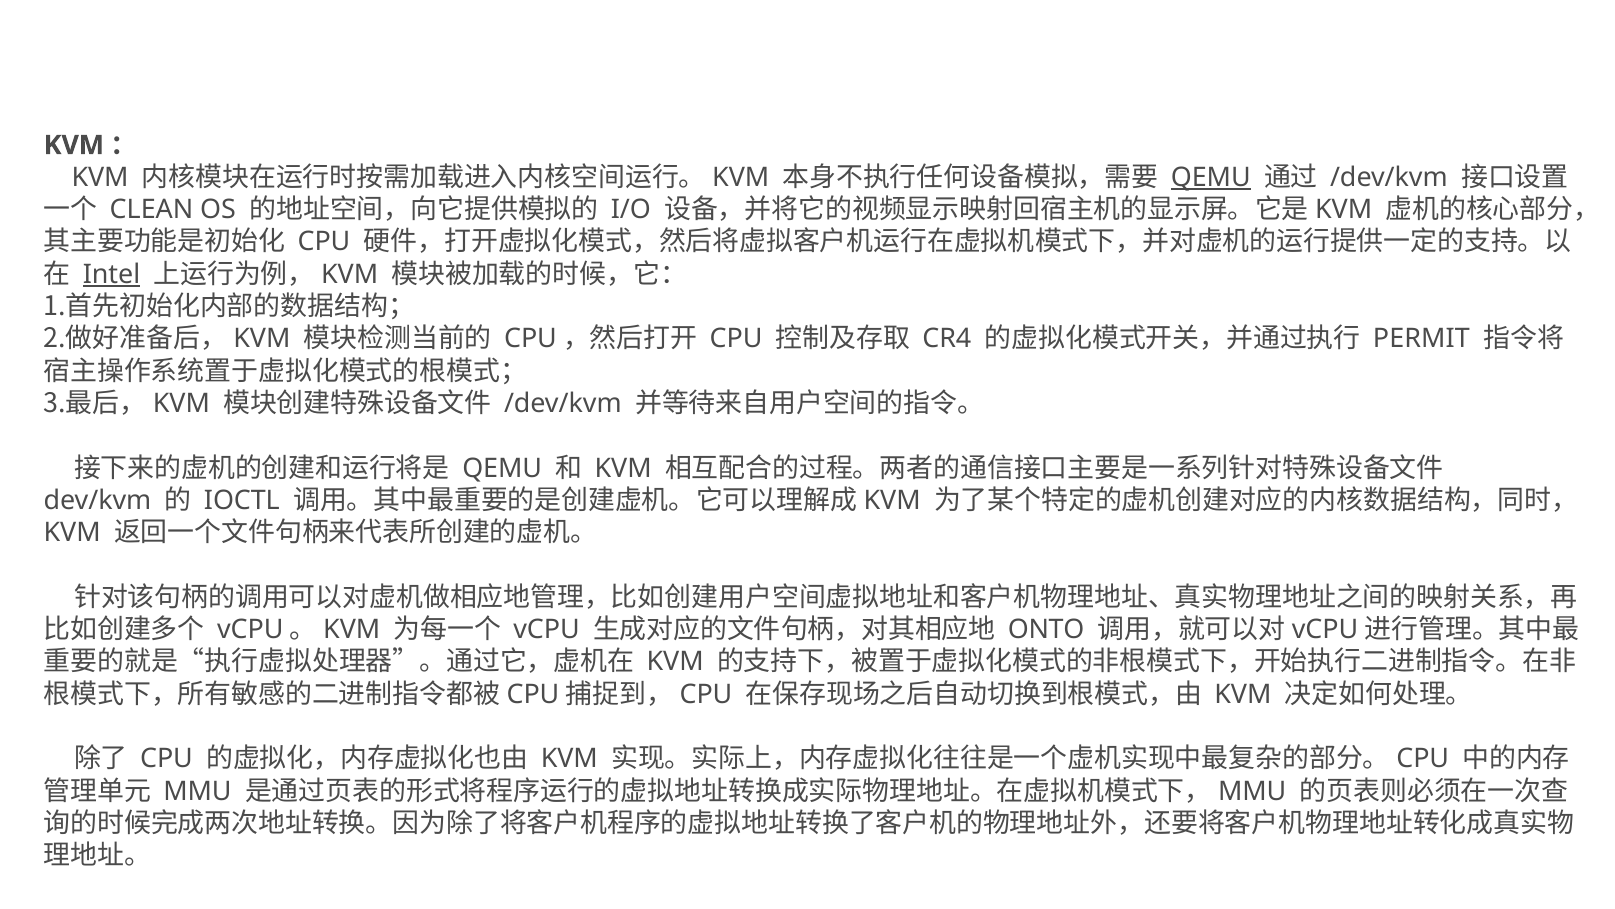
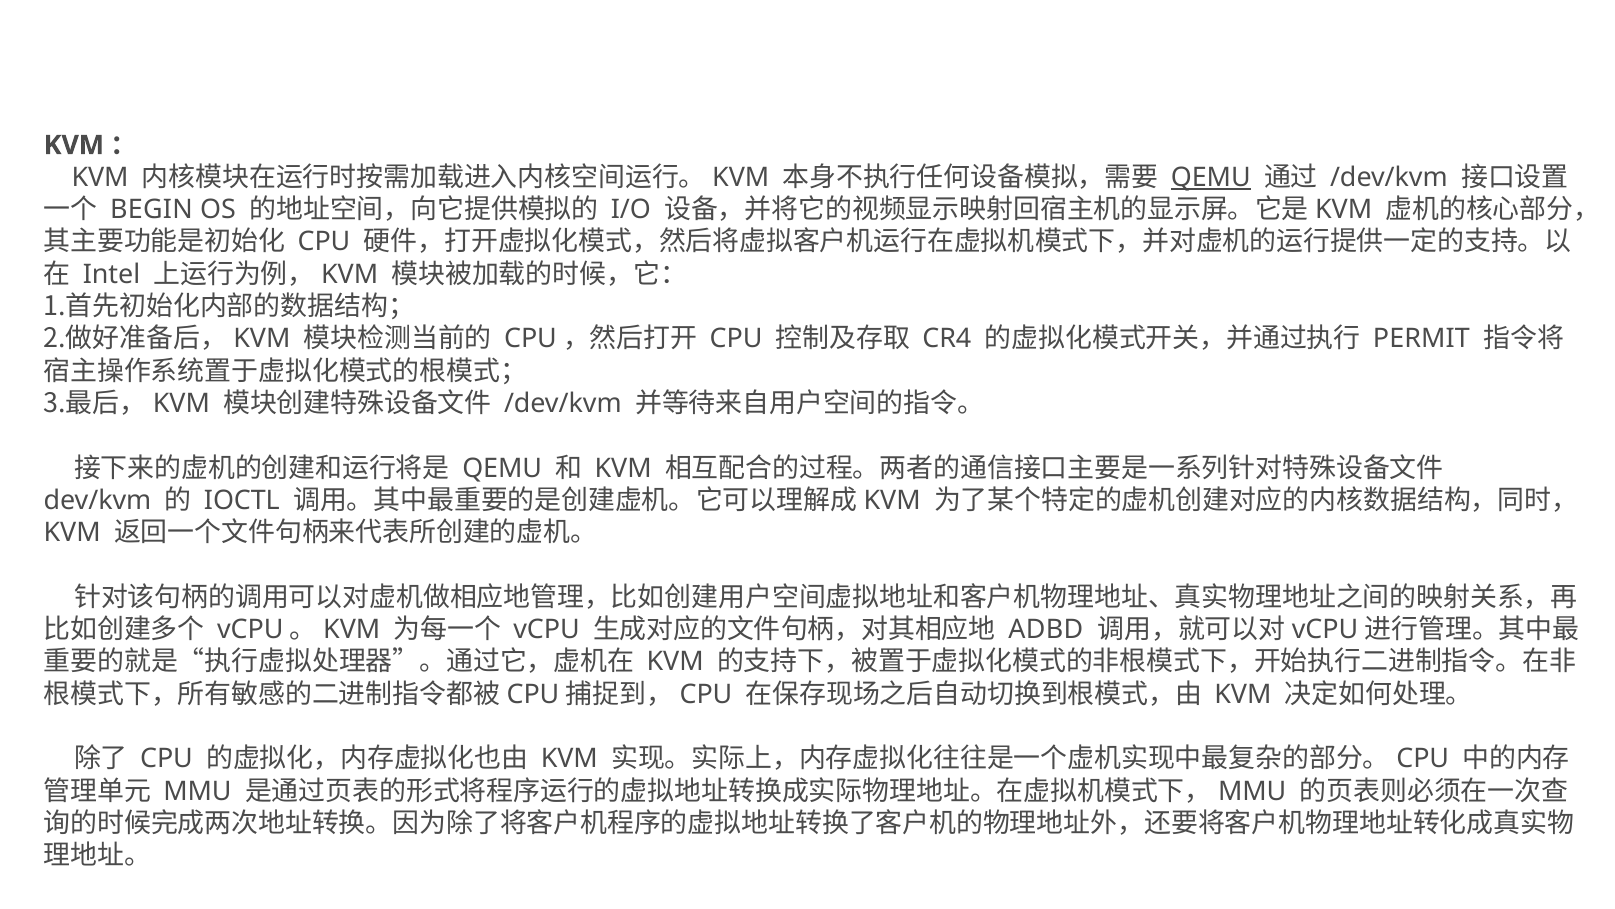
CLEAN: CLEAN -> BEGIN
Intel underline: present -> none
ONTO: ONTO -> ADBD
